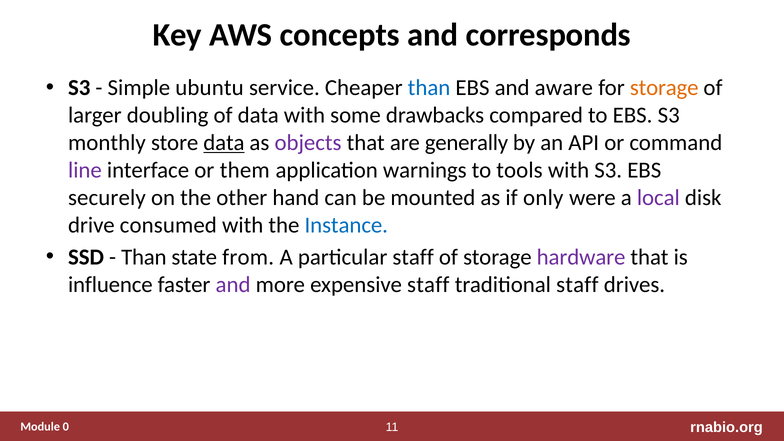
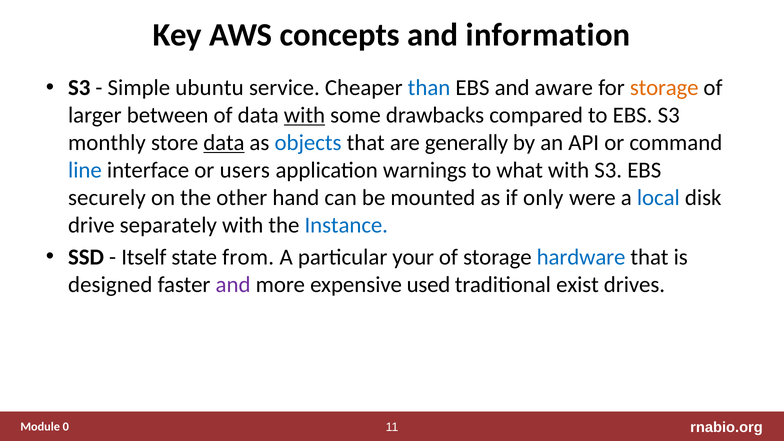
corresponds: corresponds -> information
doubling: doubling -> between
with at (304, 115) underline: none -> present
objects colour: purple -> blue
line colour: purple -> blue
them: them -> users
tools: tools -> what
local colour: purple -> blue
consumed: consumed -> separately
Than at (144, 257): Than -> Itself
particular staff: staff -> your
hardware colour: purple -> blue
influence: influence -> designed
expensive staff: staff -> used
traditional staff: staff -> exist
